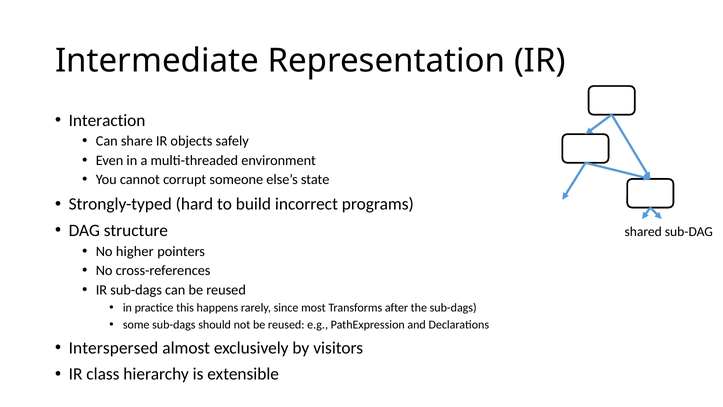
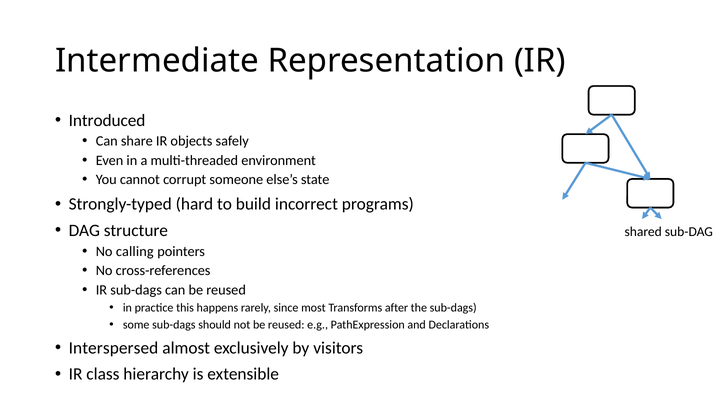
Interaction: Interaction -> Introduced
higher: higher -> calling
